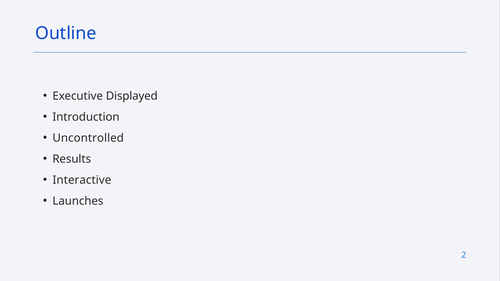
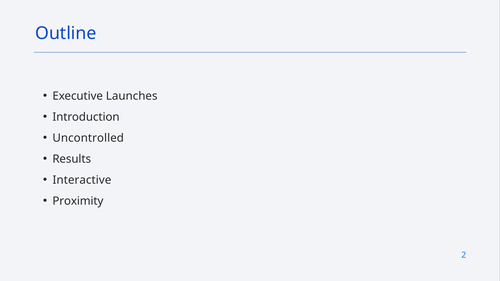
Displayed: Displayed -> Launches
Launches: Launches -> Proximity
